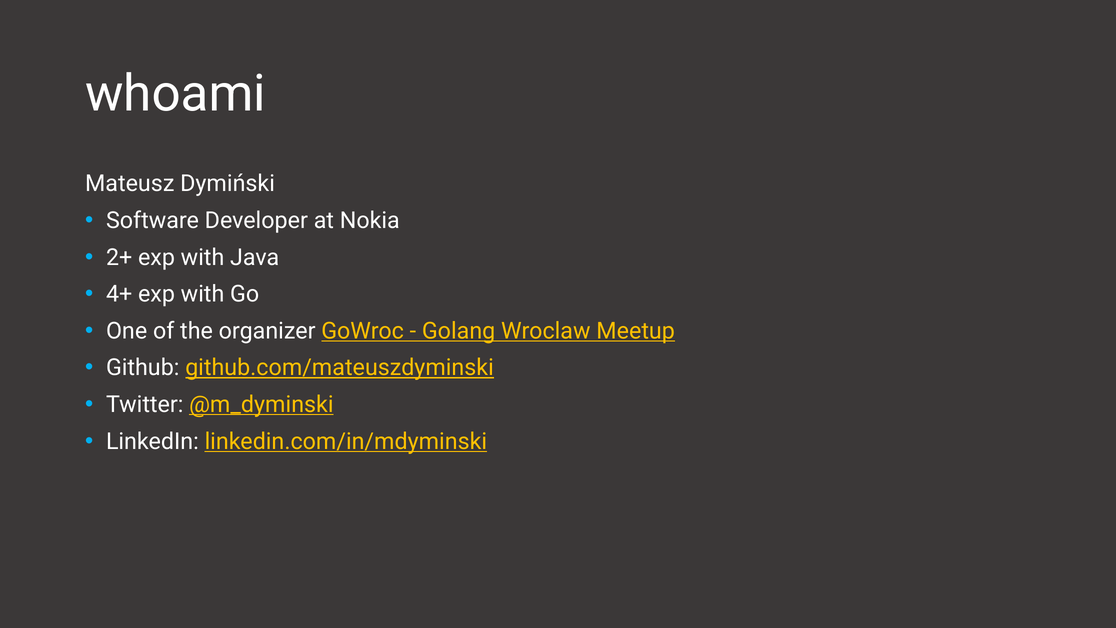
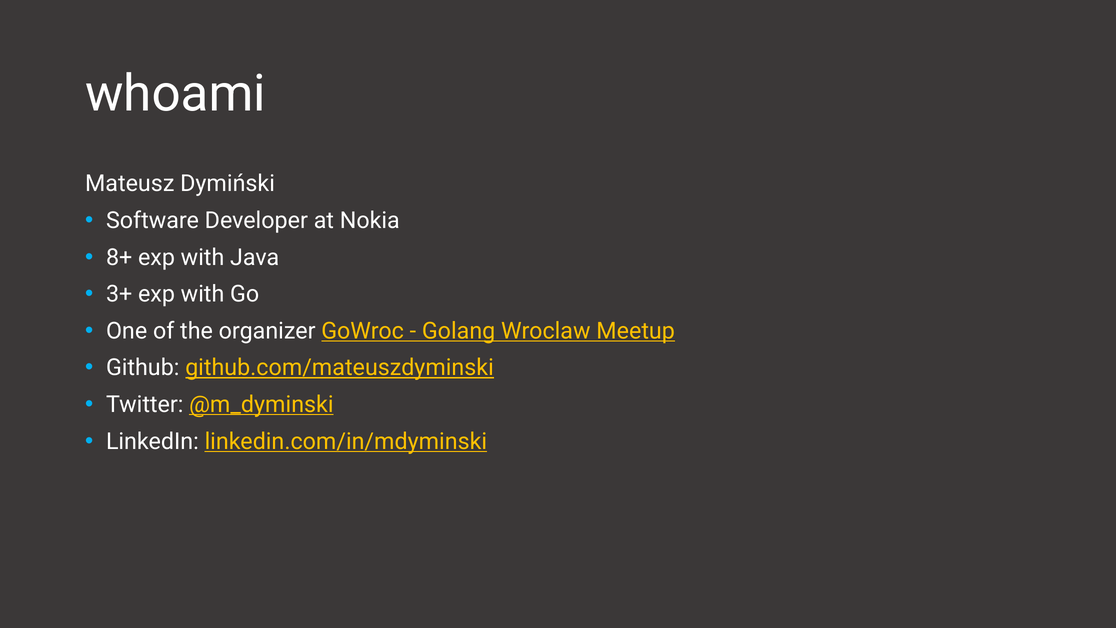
2+: 2+ -> 8+
4+: 4+ -> 3+
